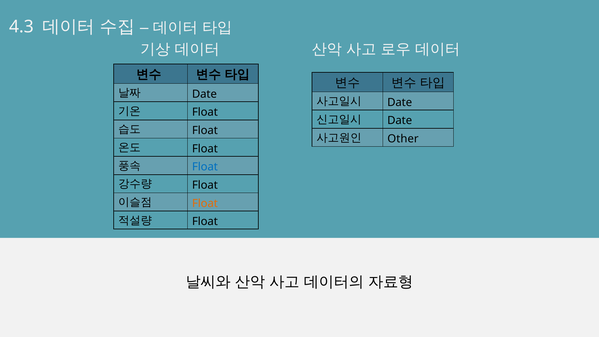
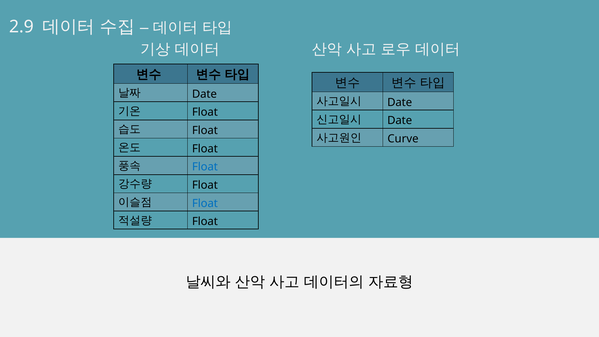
4.3: 4.3 -> 2.9
Other: Other -> Curve
Float at (205, 203) colour: orange -> blue
